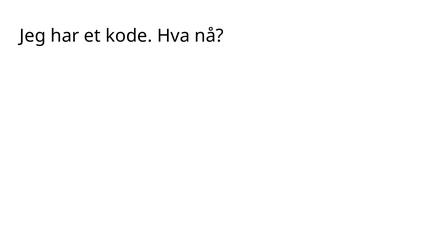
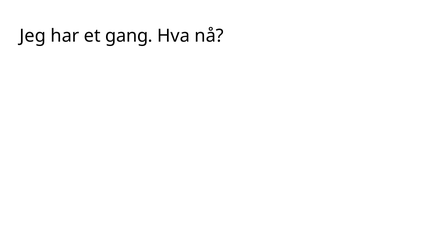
kode: kode -> gang
